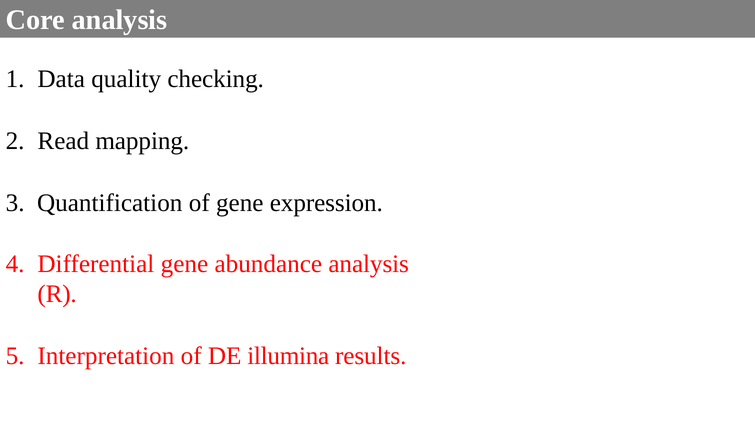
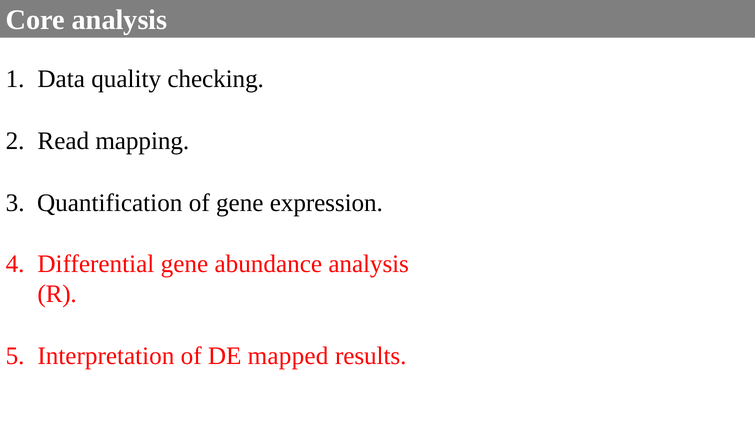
illumina: illumina -> mapped
